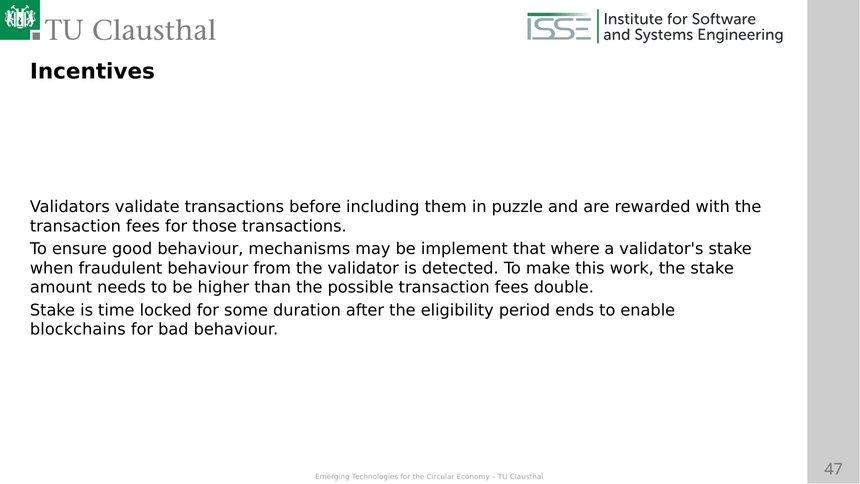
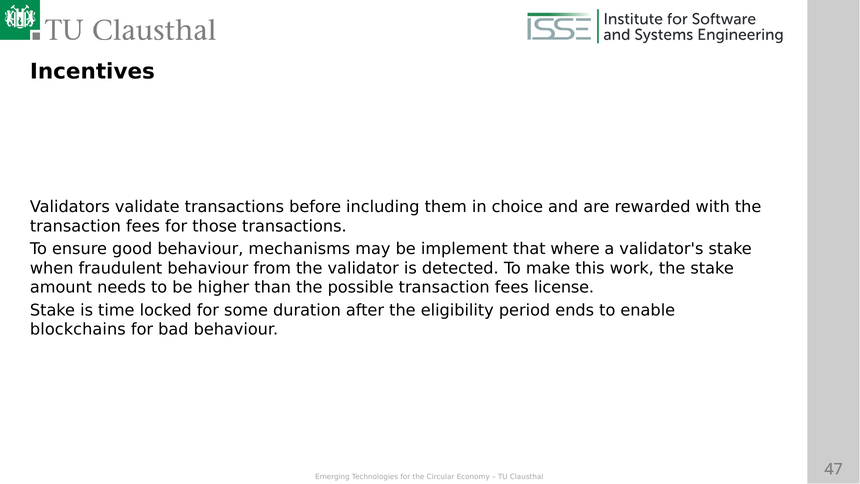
puzzle: puzzle -> choice
double: double -> license
